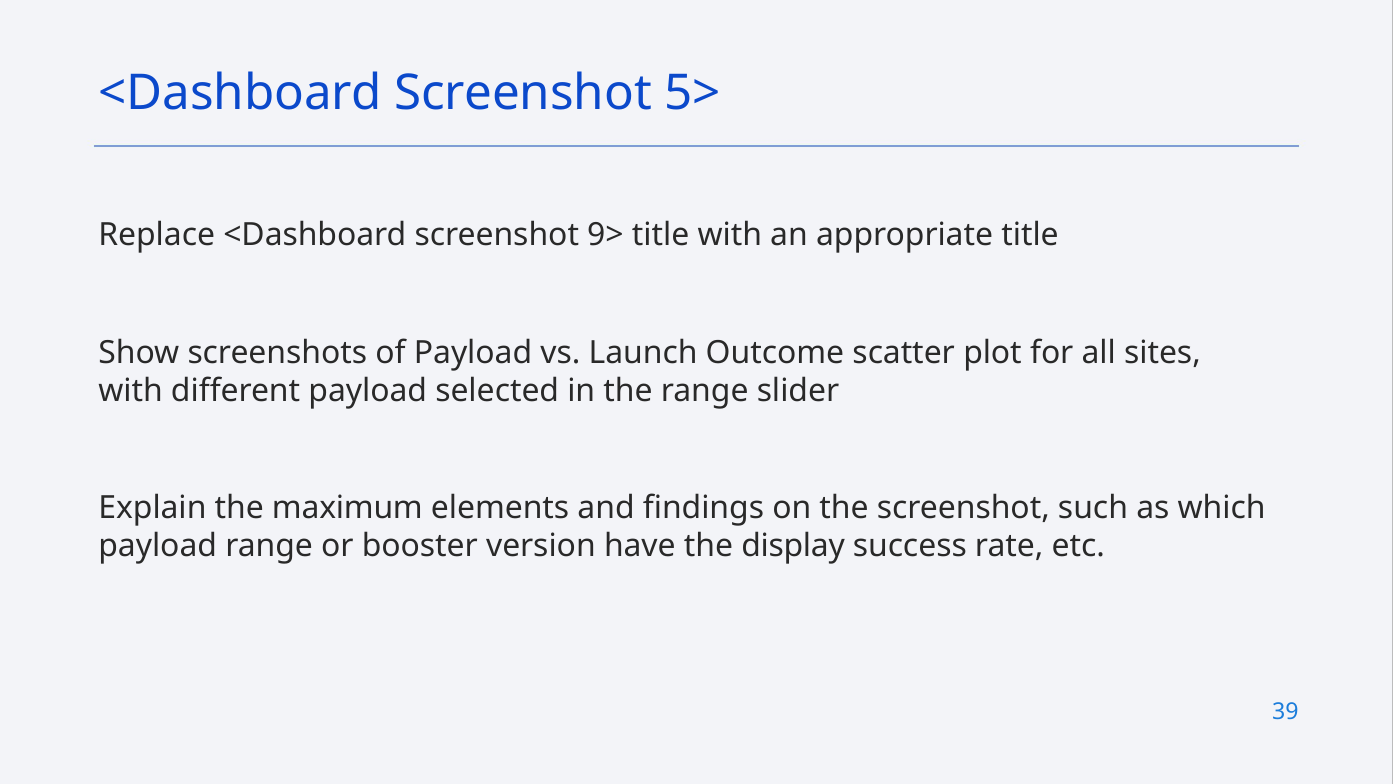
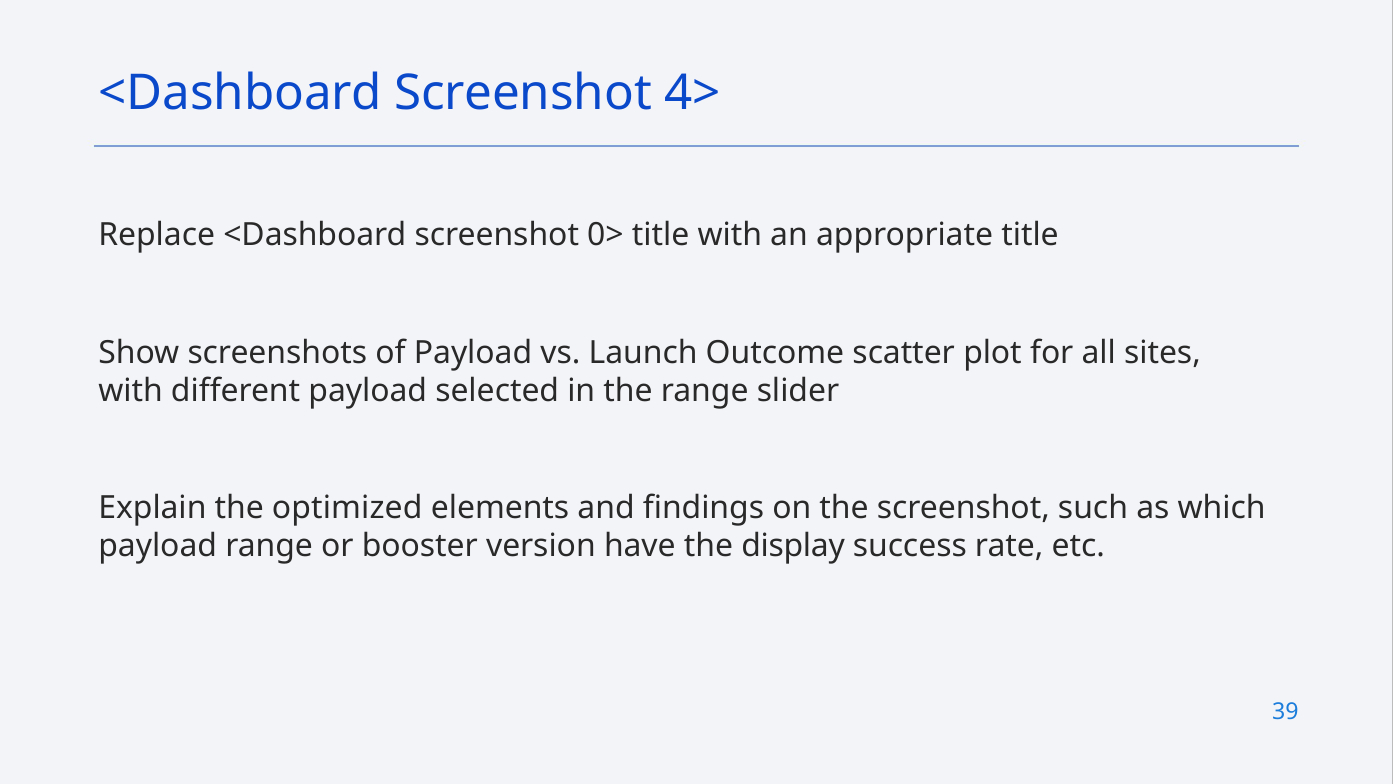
5>: 5> -> 4>
9>: 9> -> 0>
maximum: maximum -> optimized
